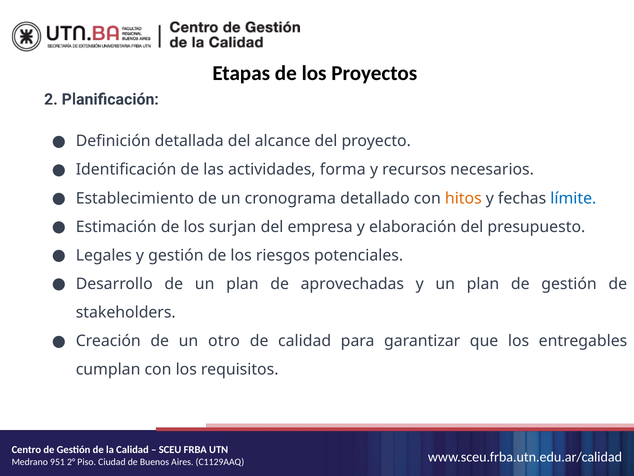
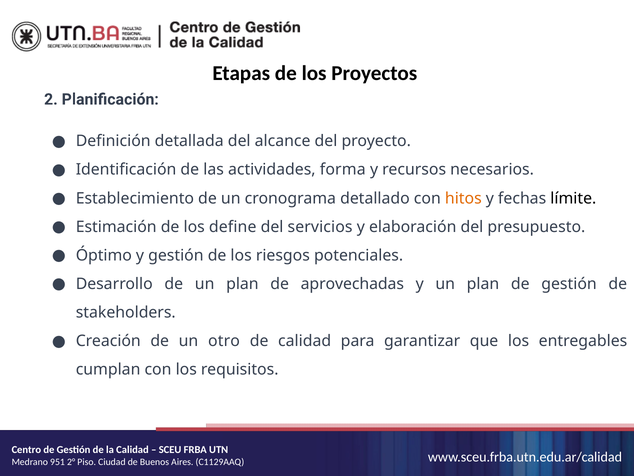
límite colour: blue -> black
surjan: surjan -> define
empresa: empresa -> servicios
Legales: Legales -> Óptimo
